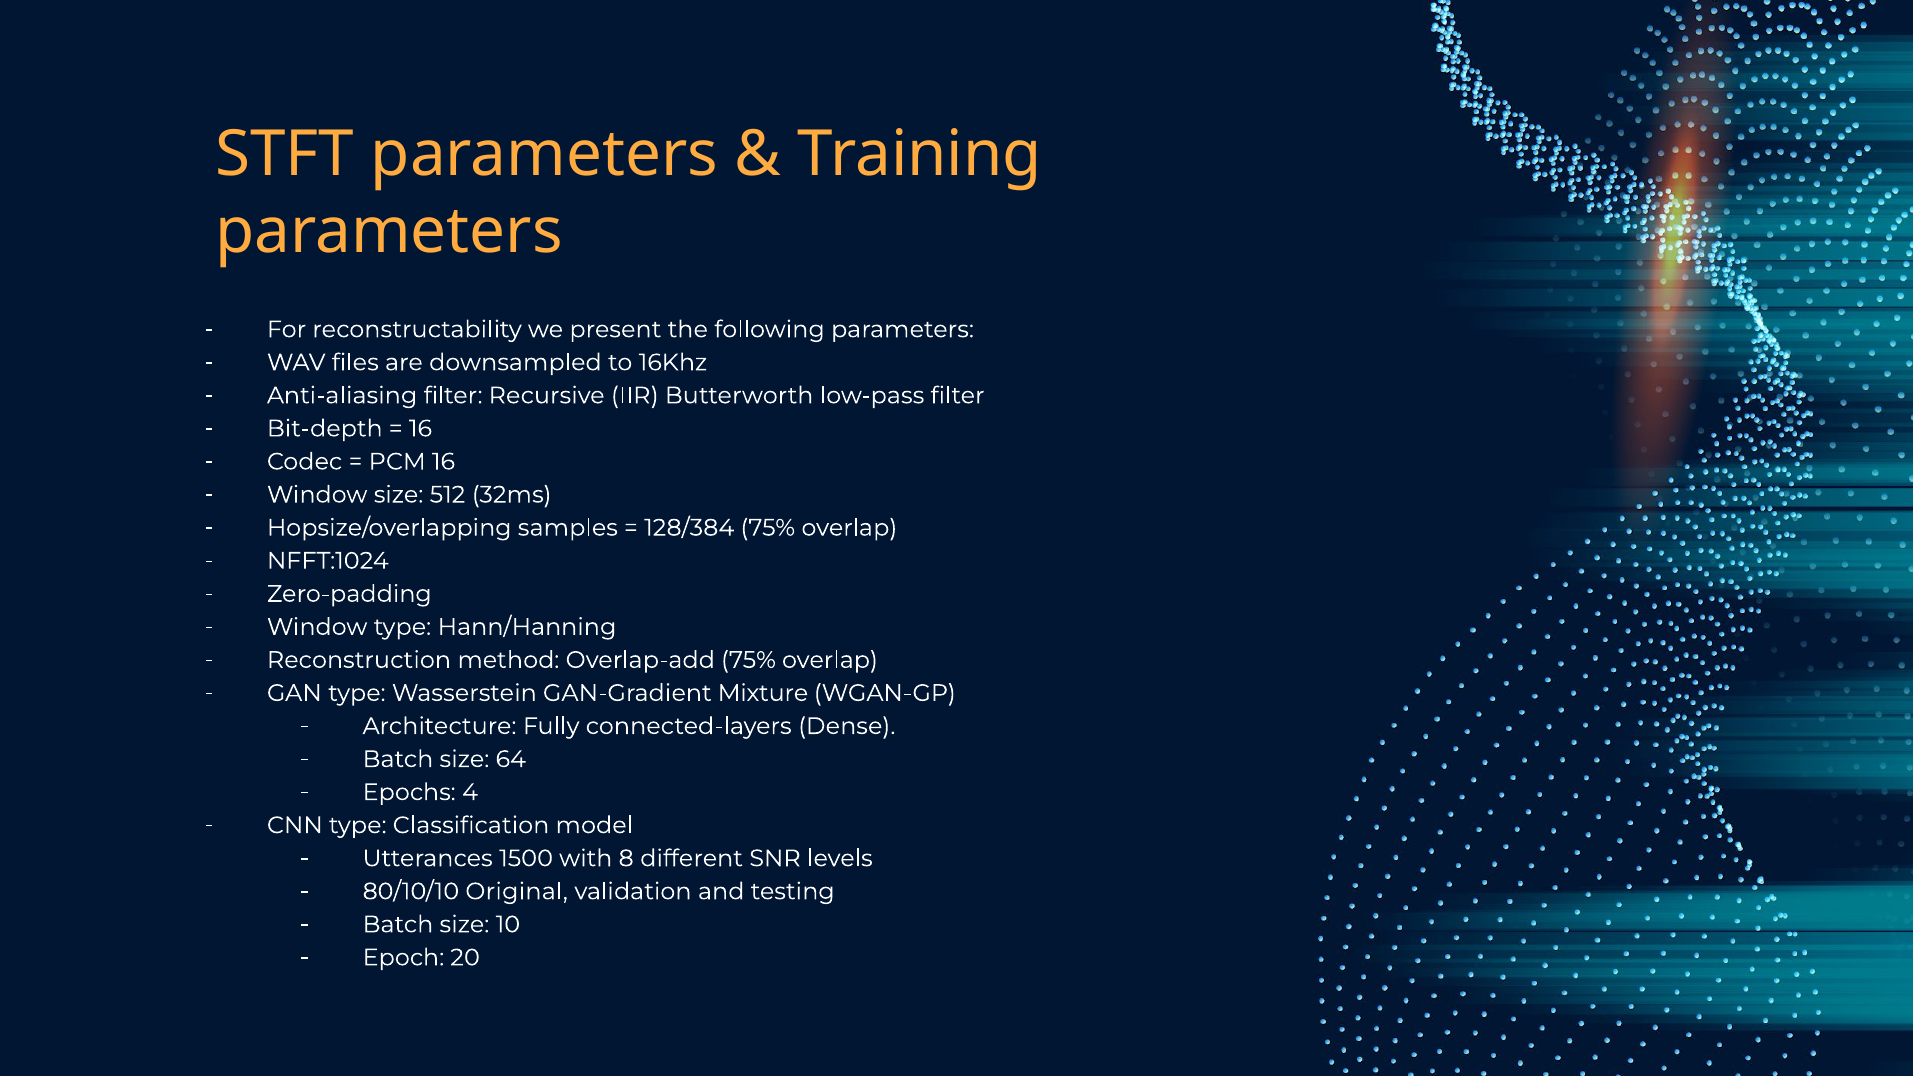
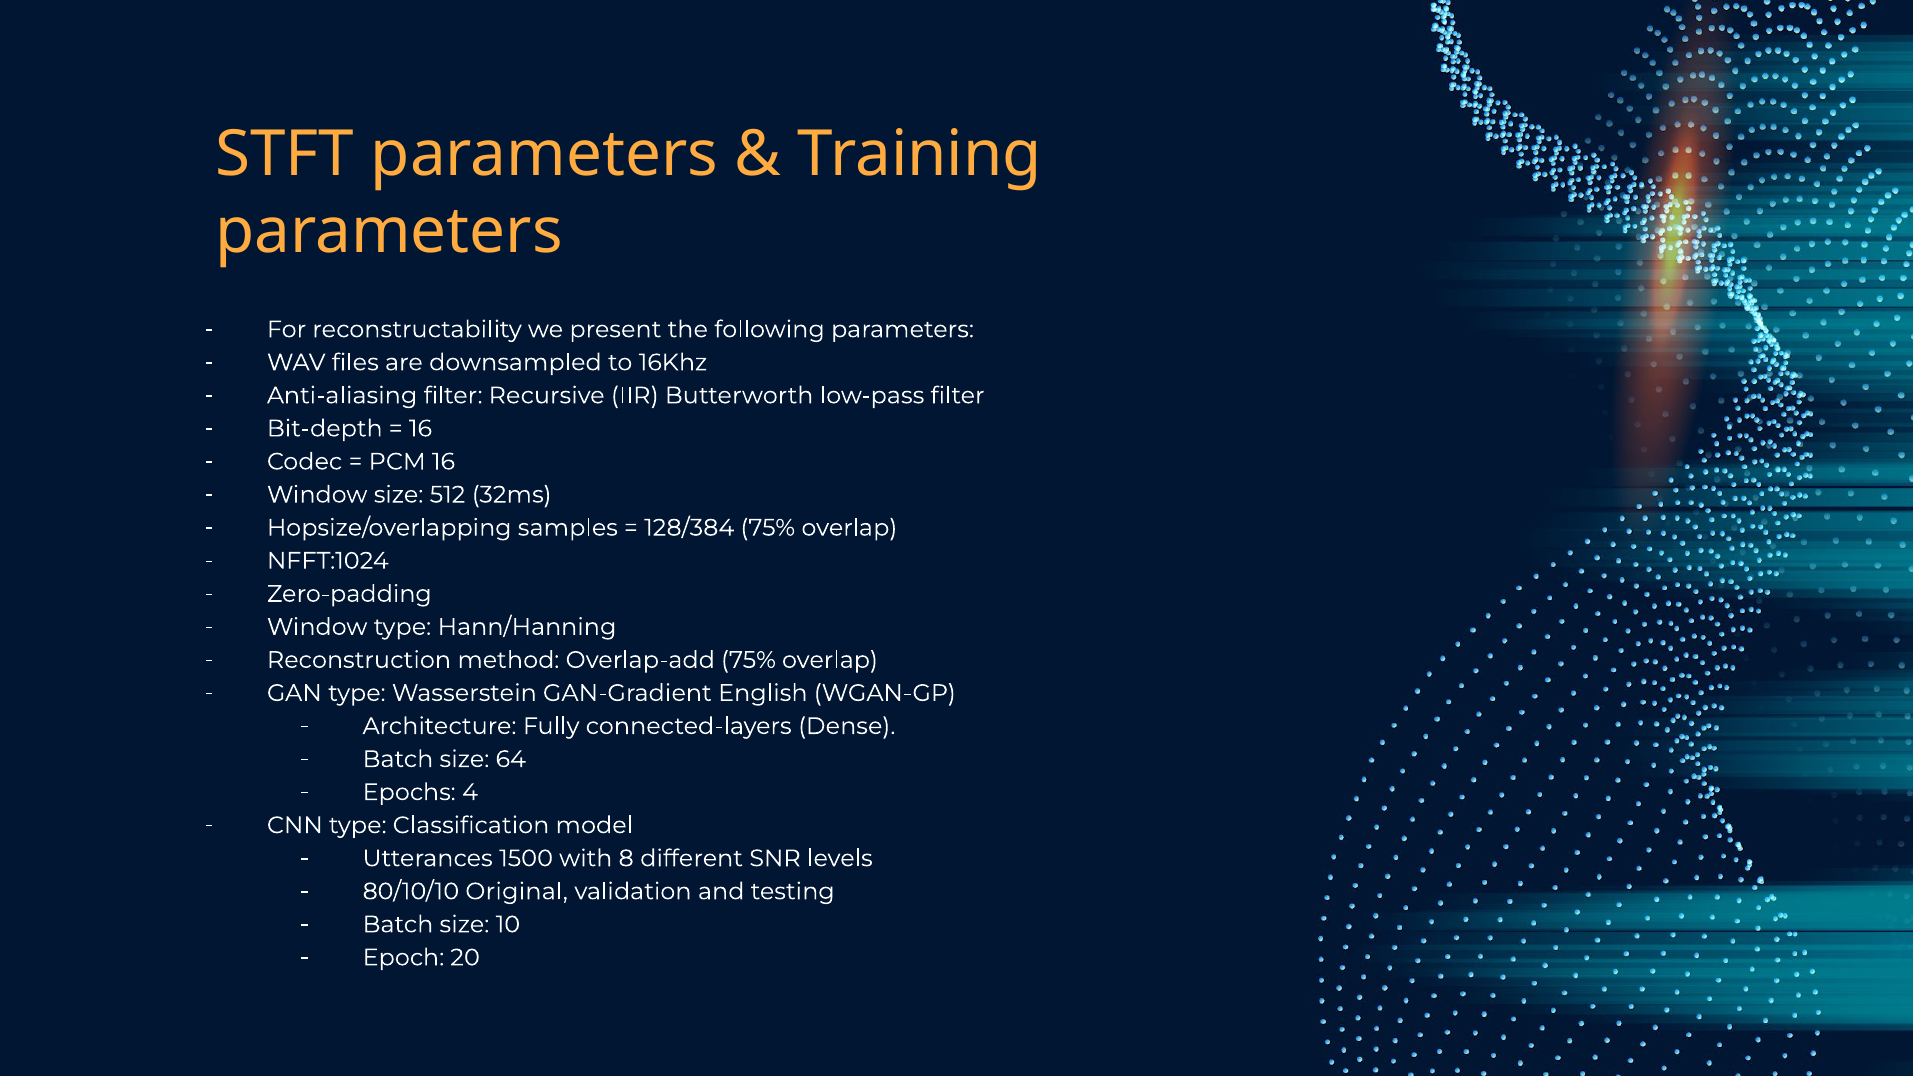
Mixture: Mixture -> English
